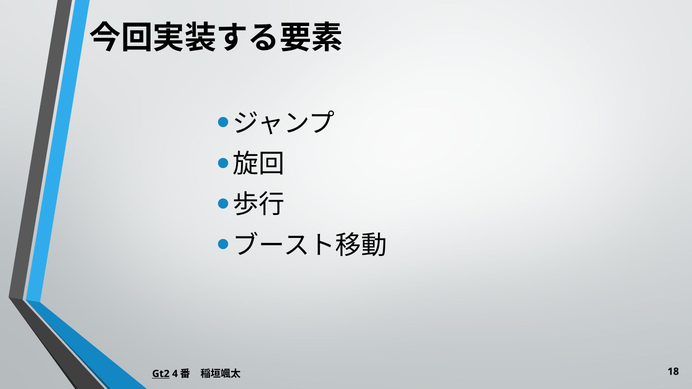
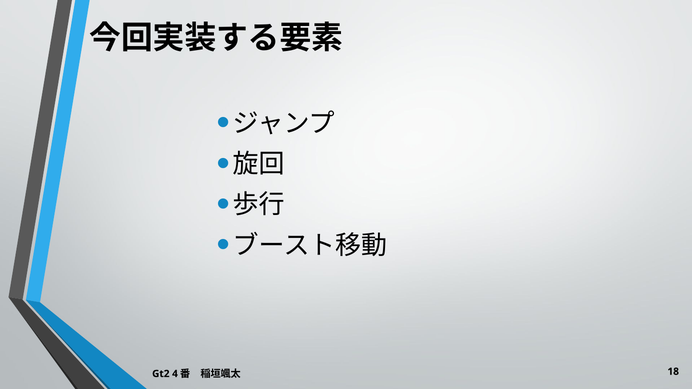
Gt2 underline: present -> none
